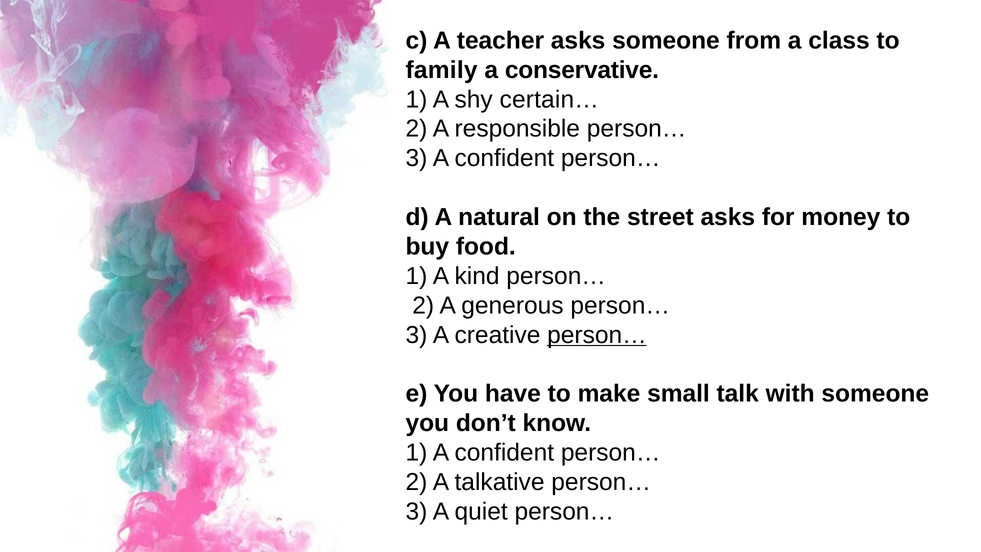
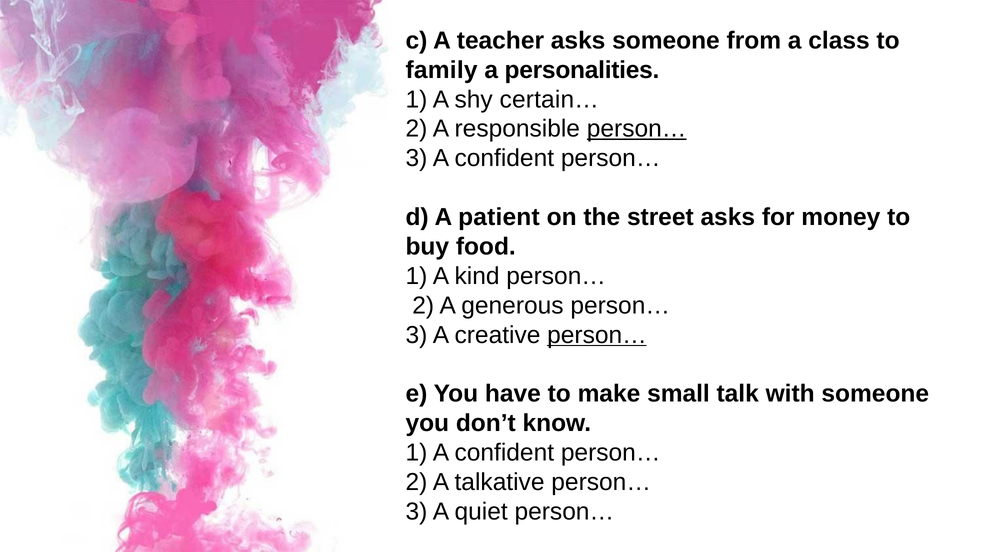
conservative: conservative -> personalities
person… at (637, 129) underline: none -> present
natural: natural -> patient
